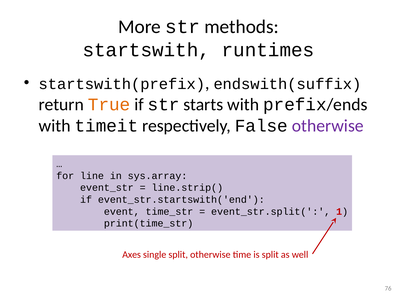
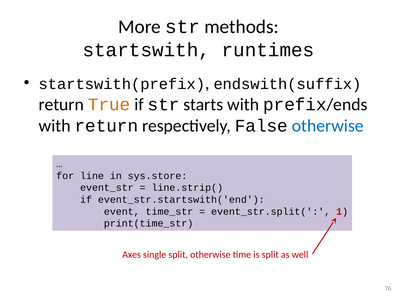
with timeit: timeit -> return
otherwise at (328, 126) colour: purple -> blue
sys.array: sys.array -> sys.store
